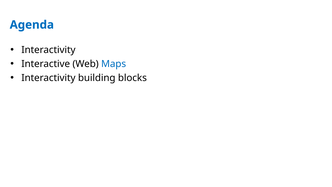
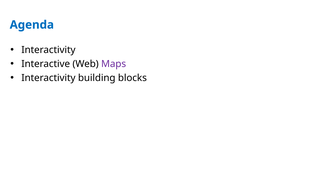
Maps colour: blue -> purple
